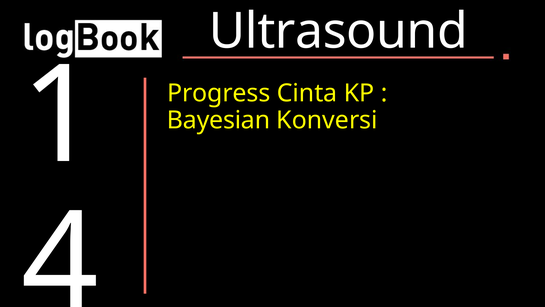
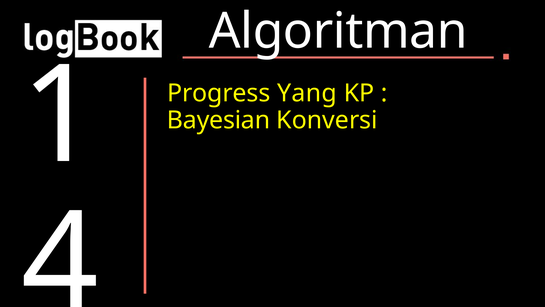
Ultrasound: Ultrasound -> Algoritman
Cinta: Cinta -> Yang
